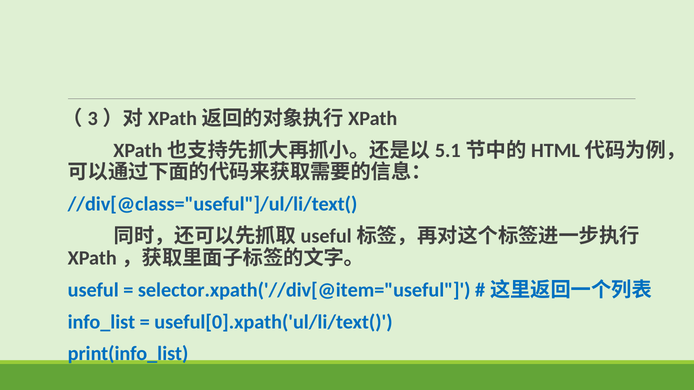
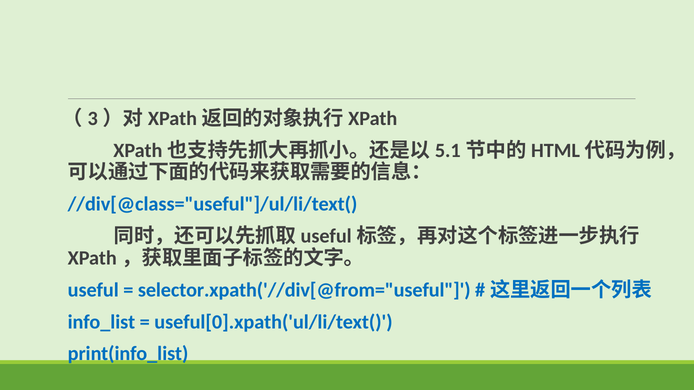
selector.xpath('//div[@item="useful: selector.xpath('//div[@item="useful -> selector.xpath('//div[@from="useful
